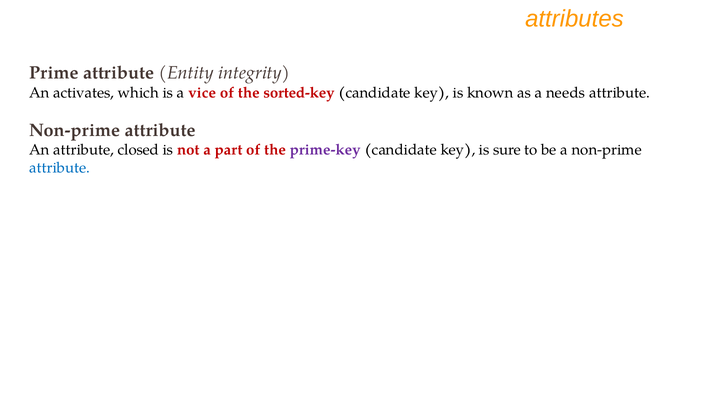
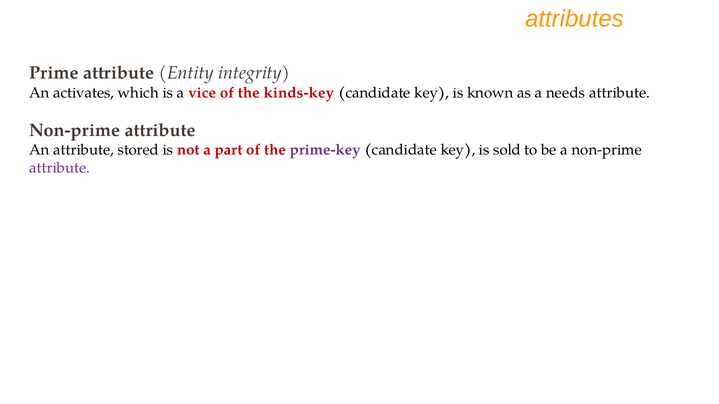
sorted-key: sorted-key -> kinds-key
closed: closed -> stored
sure: sure -> sold
attribute at (60, 168) colour: blue -> purple
